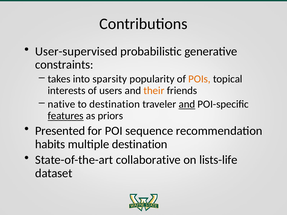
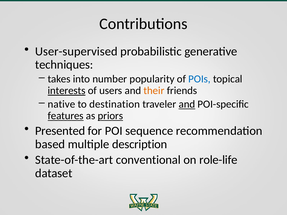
constraints: constraints -> techniques
sparsity: sparsity -> number
POIs colour: orange -> blue
interests underline: none -> present
priors underline: none -> present
habits: habits -> based
multiple destination: destination -> description
collaborative: collaborative -> conventional
lists-life: lists-life -> role-life
